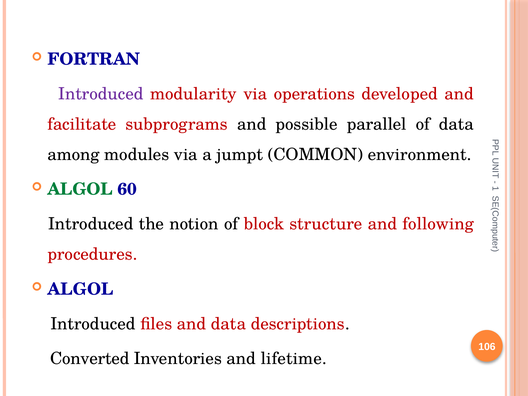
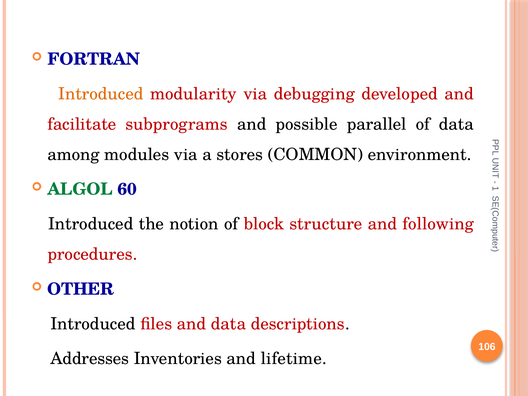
Introduced at (101, 94) colour: purple -> orange
operations: operations -> debugging
jumpt: jumpt -> stores
ALGOL at (80, 289): ALGOL -> OTHER
Converted: Converted -> Addresses
